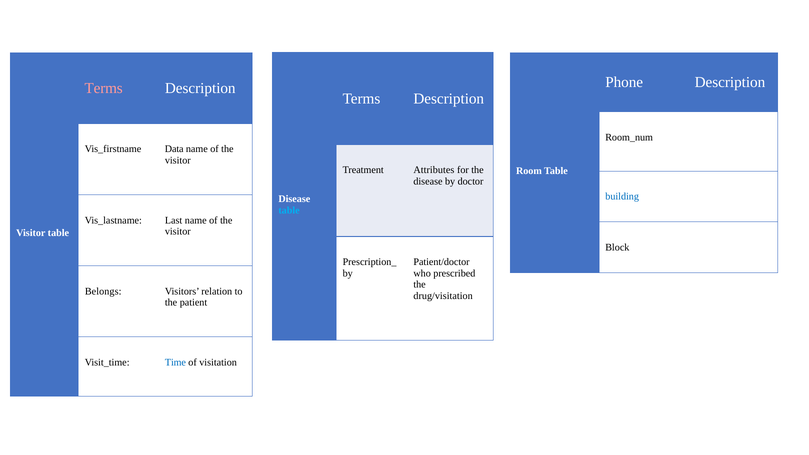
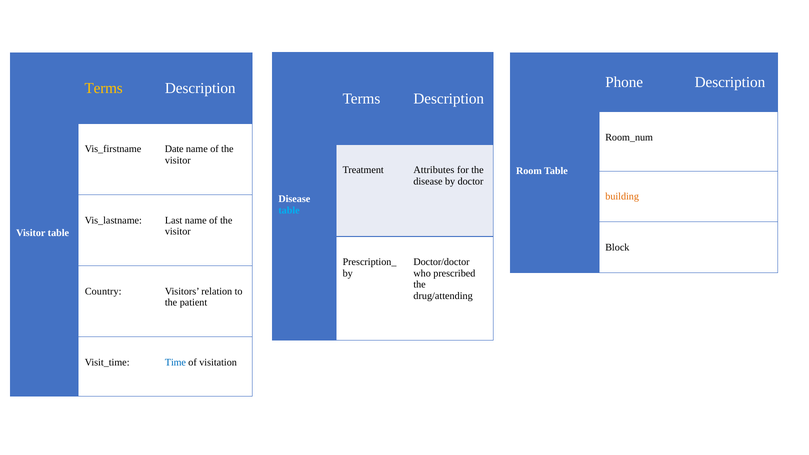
Terms at (104, 88) colour: pink -> yellow
Data: Data -> Date
building colour: blue -> orange
Patient/doctor: Patient/doctor -> Doctor/doctor
Belongs: Belongs -> Country
drug/visitation: drug/visitation -> drug/attending
